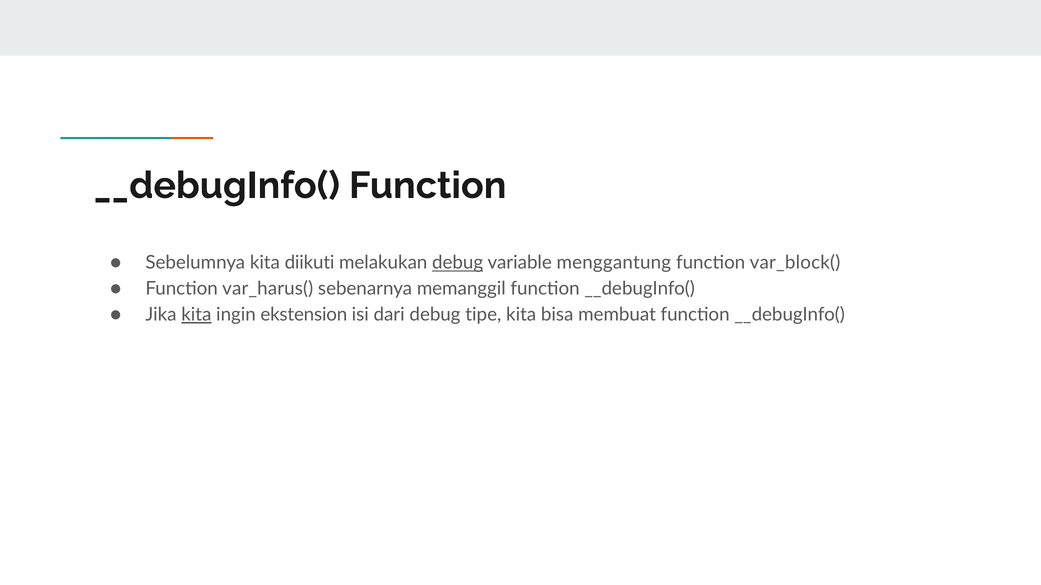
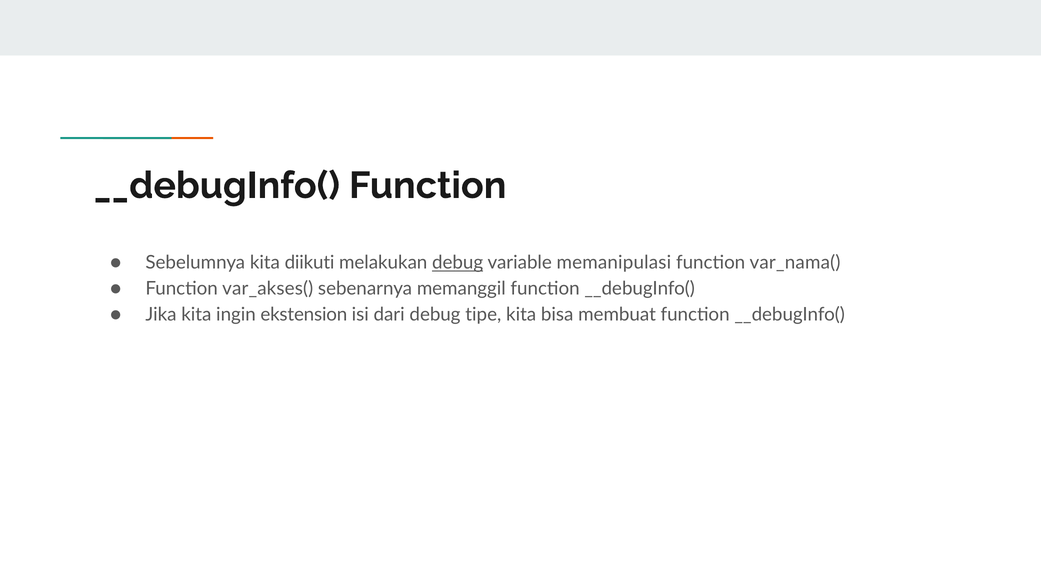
menggantung: menggantung -> memanipulasi
var_block(: var_block( -> var_nama(
var_harus(: var_harus( -> var_akses(
kita at (196, 315) underline: present -> none
